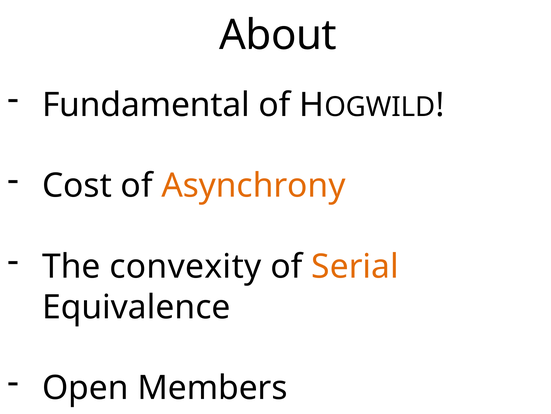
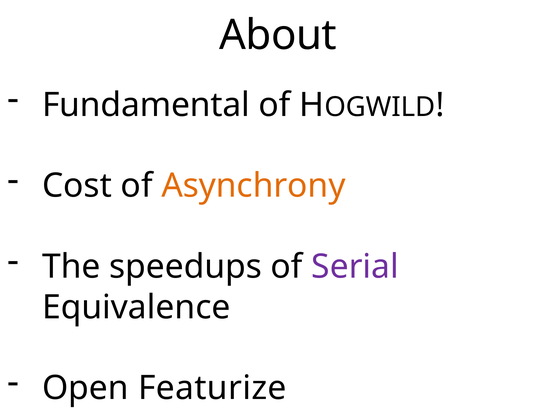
convexity: convexity -> speedups
Serial colour: orange -> purple
Members: Members -> Featurize
